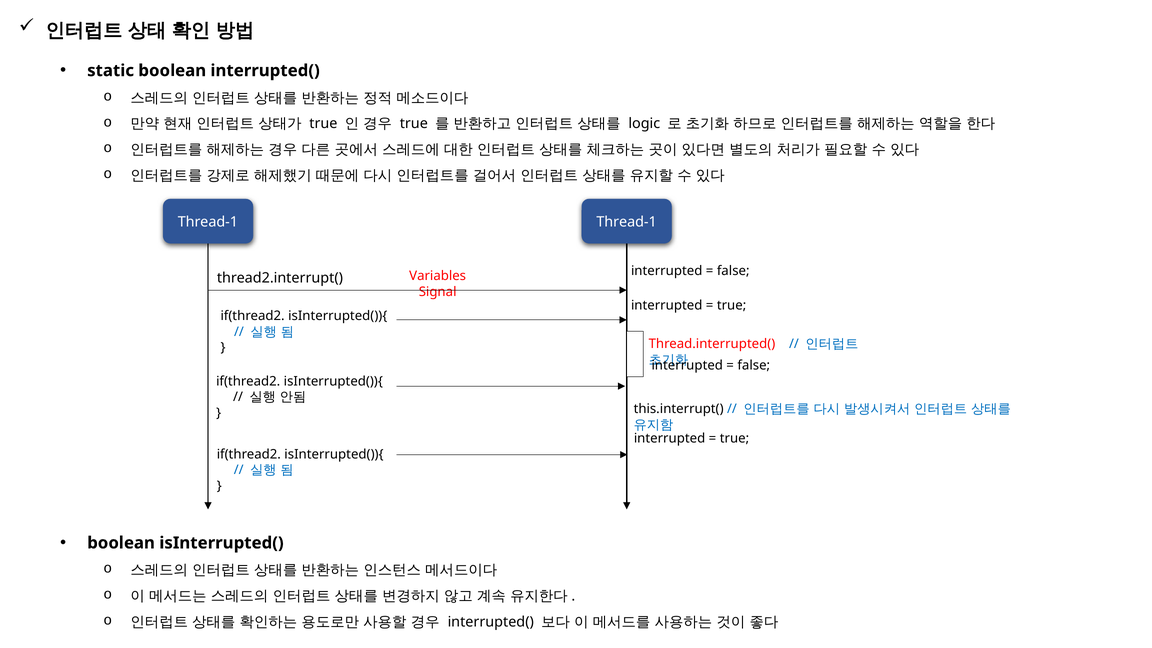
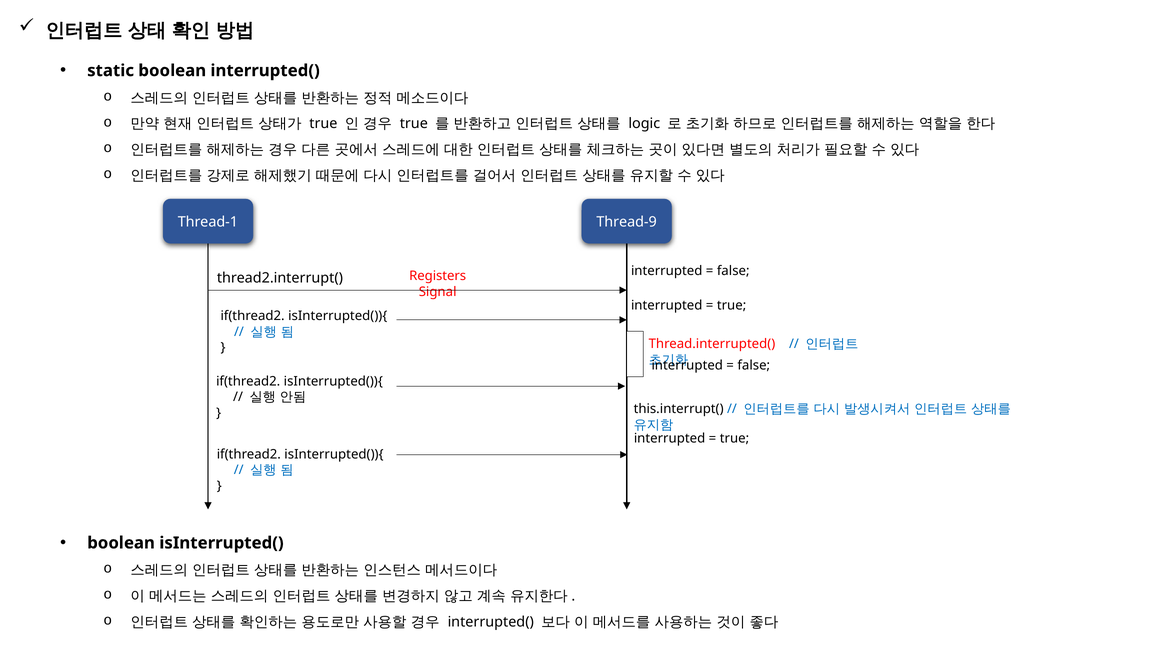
Thread-1 Thread-1: Thread-1 -> Thread-9
Variables: Variables -> Registers
